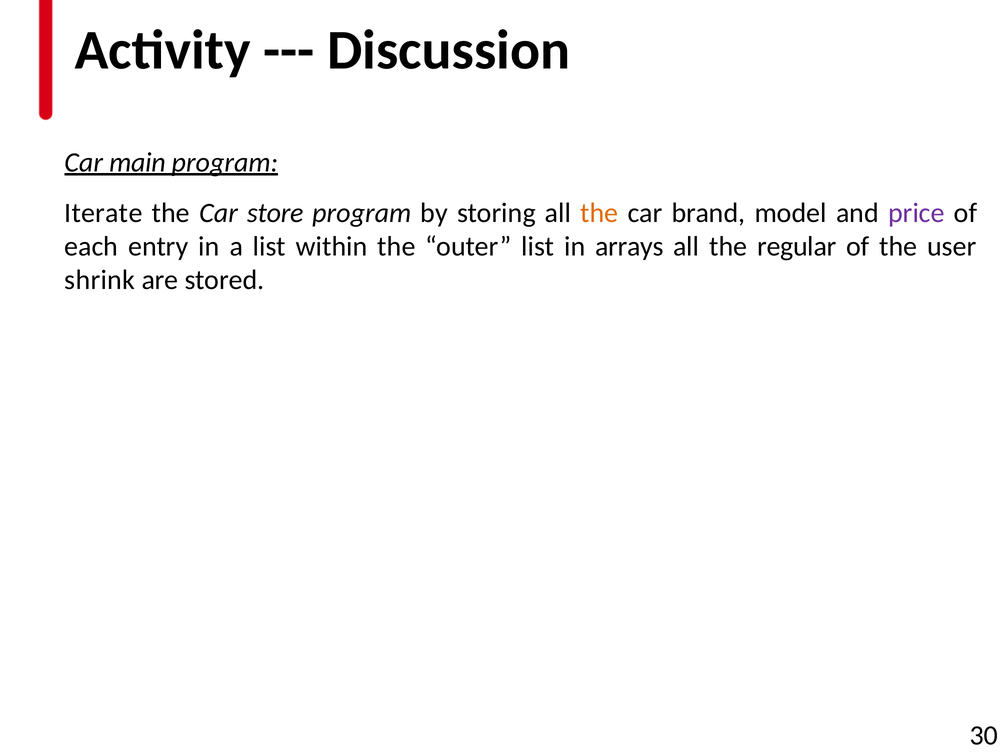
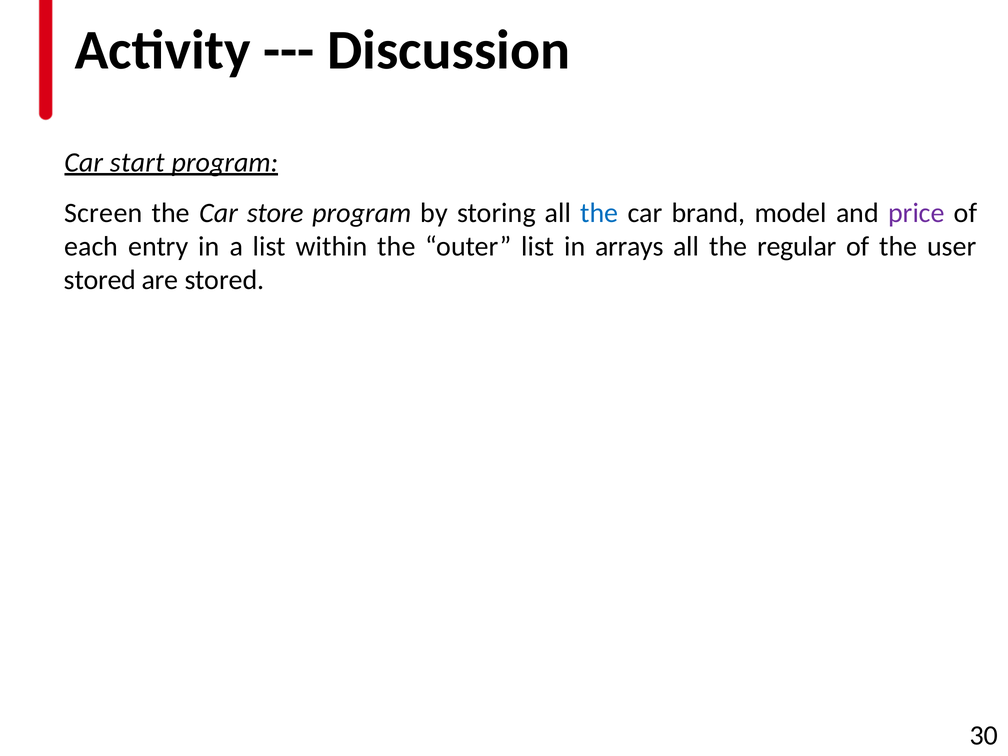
main: main -> start
Iterate: Iterate -> Screen
the at (599, 213) colour: orange -> blue
shrink at (100, 280): shrink -> stored
